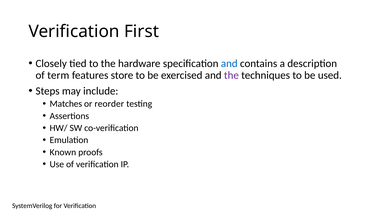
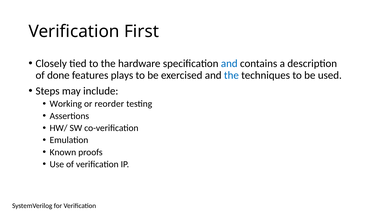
term: term -> done
store: store -> plays
the at (231, 75) colour: purple -> blue
Matches: Matches -> Working
